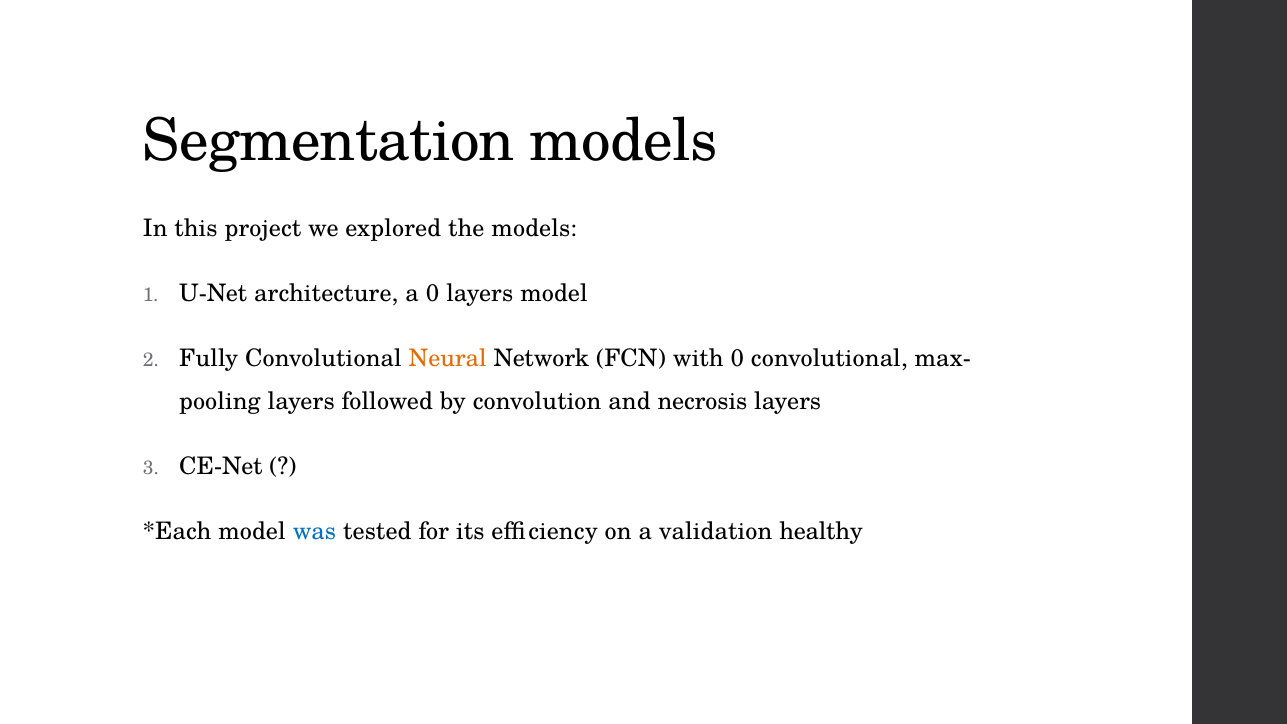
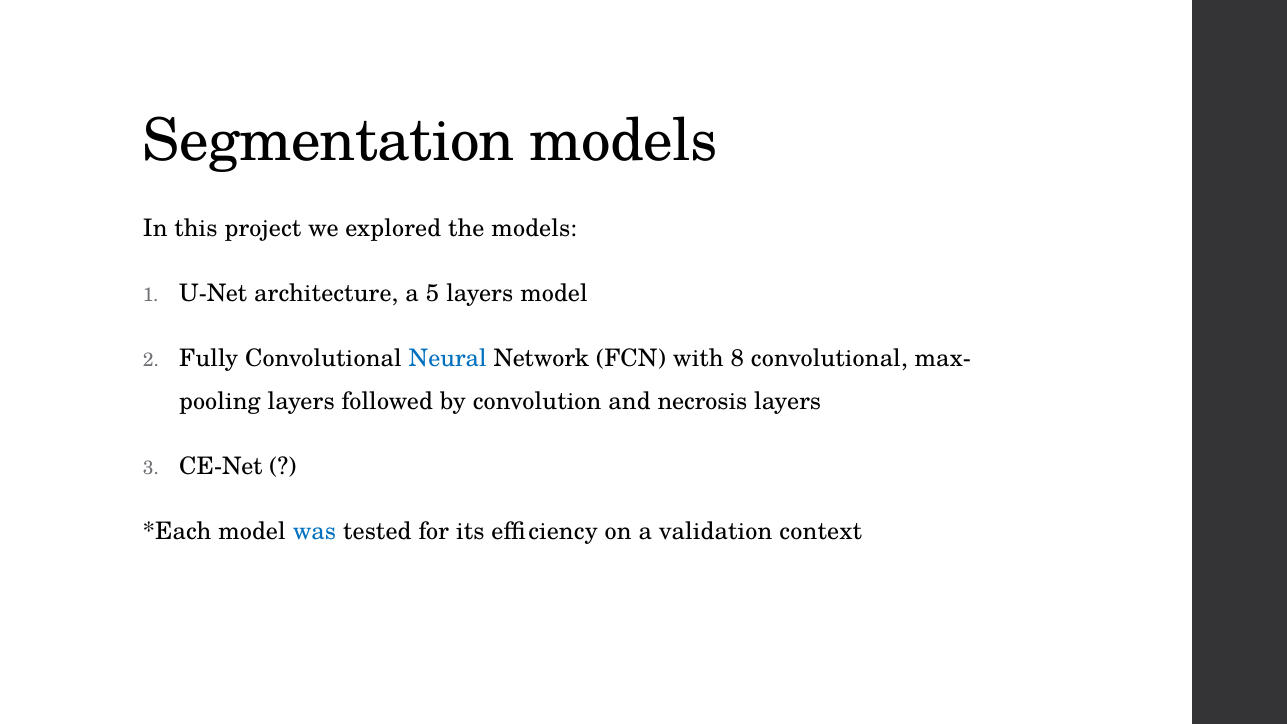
a 0: 0 -> 5
Neural colour: orange -> blue
with 0: 0 -> 8
healthy: healthy -> context
